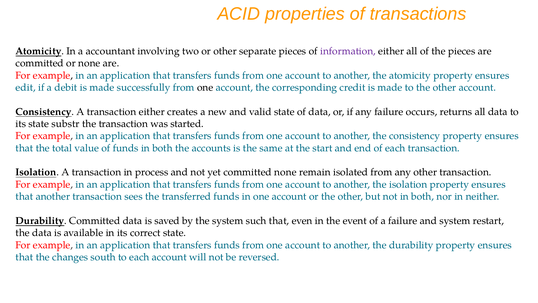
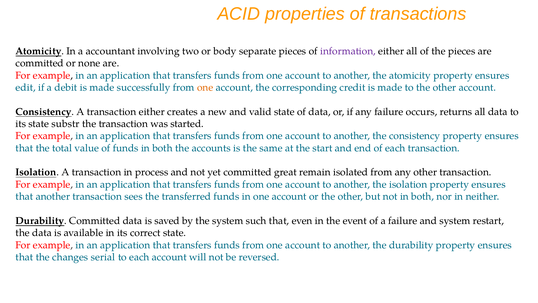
or other: other -> body
one at (205, 87) colour: black -> orange
committed none: none -> great
south: south -> serial
